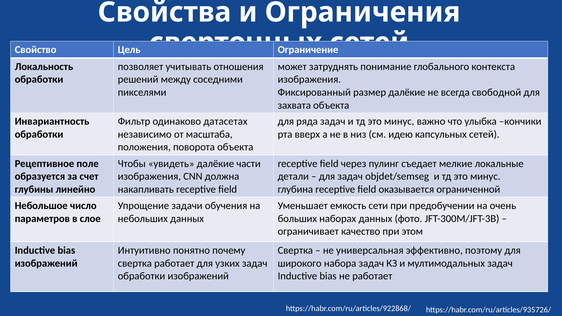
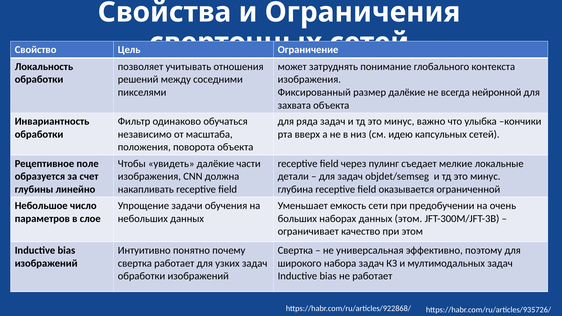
свободной: свободной -> нейронной
датасетах: датасетах -> обучаться
данных фото: фото -> этом
